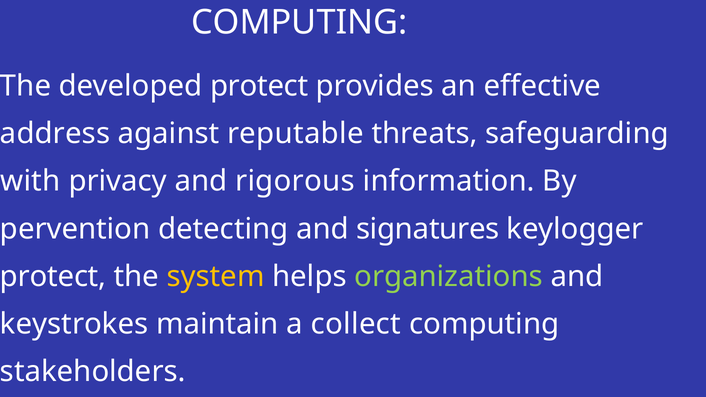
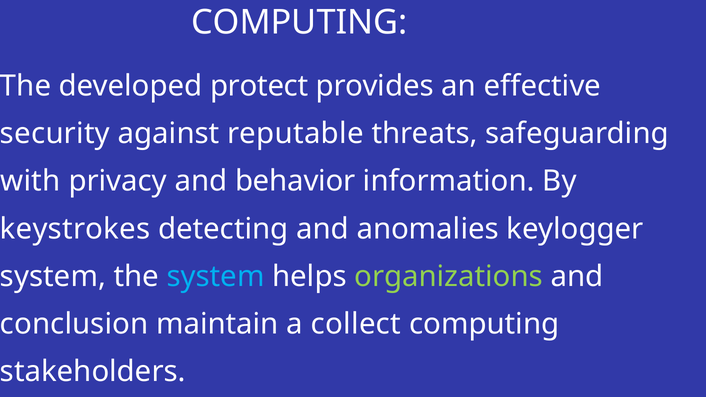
address: address -> security
rigorous: rigorous -> behavior
pervention: pervention -> keystrokes
signatures: signatures -> anomalies
protect at (53, 277): protect -> system
system at (216, 277) colour: yellow -> light blue
keystrokes: keystrokes -> conclusion
